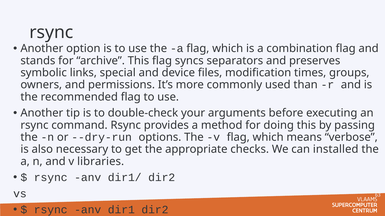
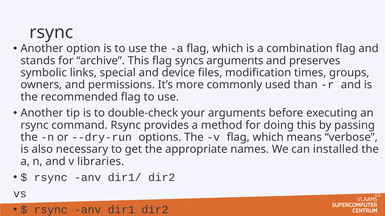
syncs separators: separators -> arguments
checks: checks -> names
